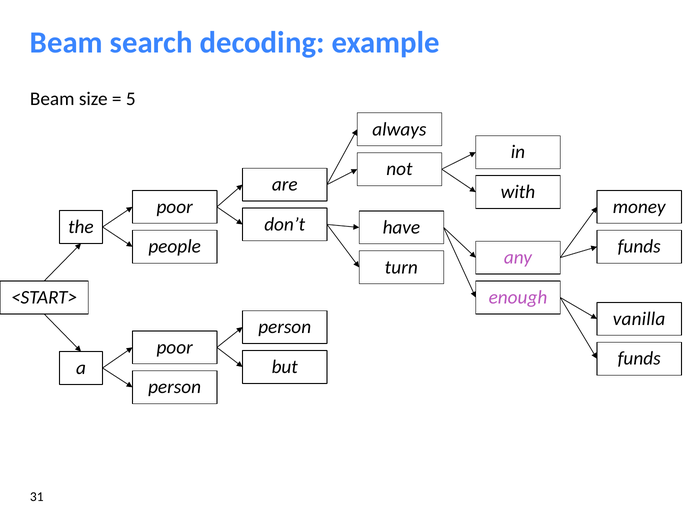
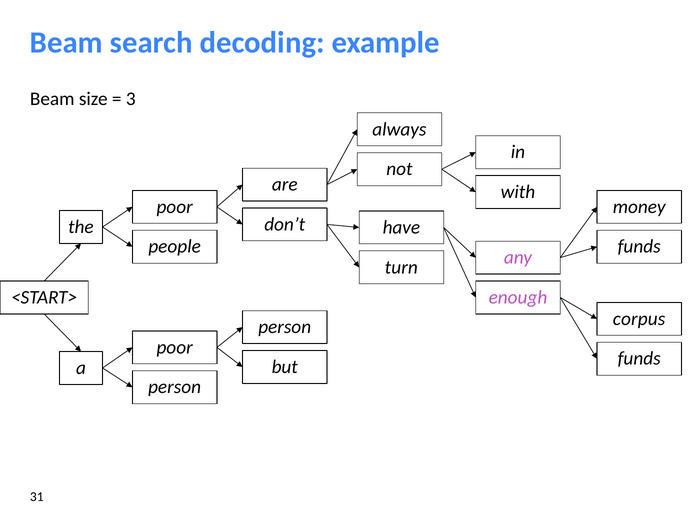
5: 5 -> 3
vanilla: vanilla -> corpus
